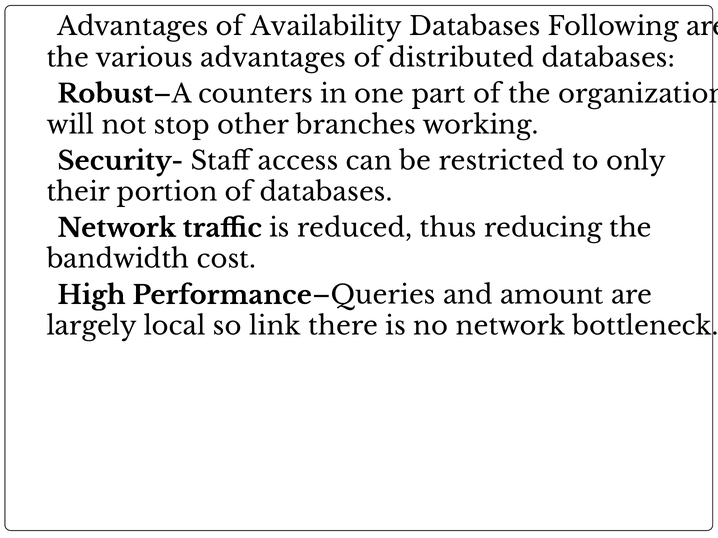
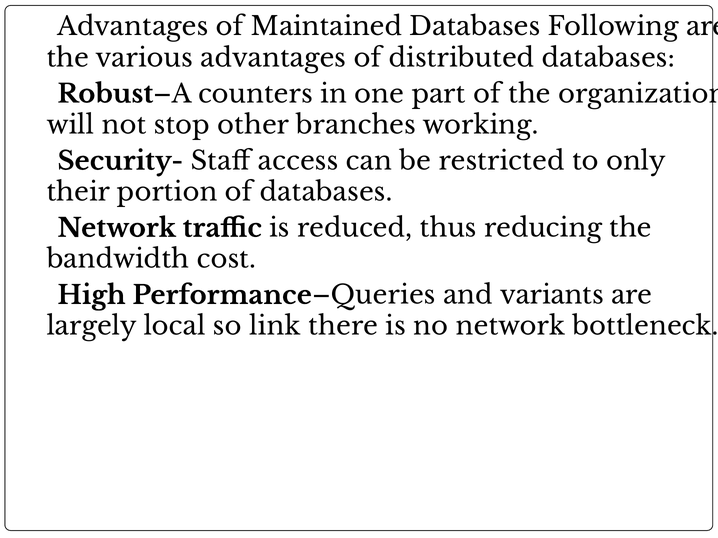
Availability: Availability -> Maintained
amount: amount -> variants
